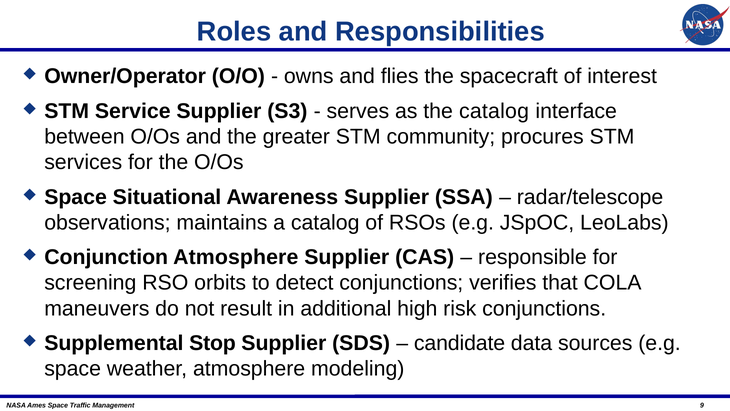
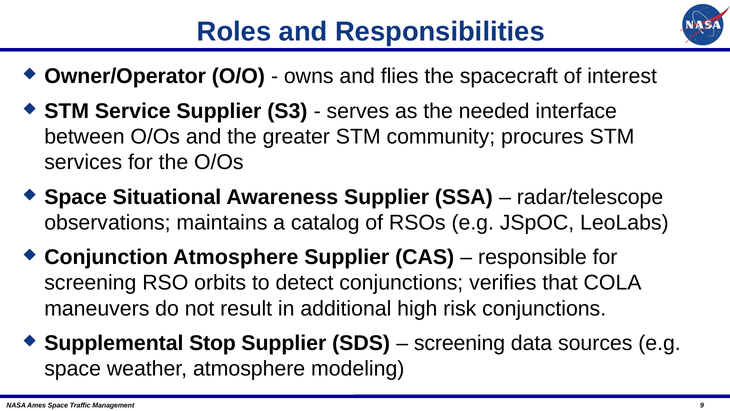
the catalog: catalog -> needed
candidate at (460, 343): candidate -> screening
